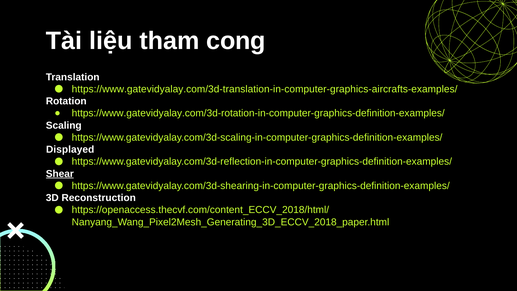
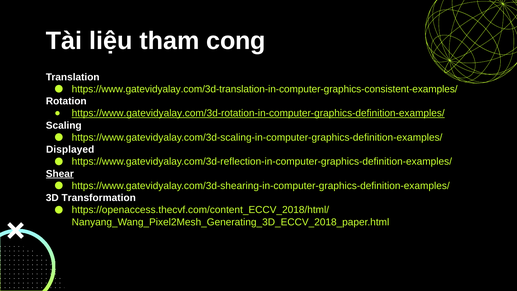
https://www.gatevidyalay.com/3d-translation-in-computer-graphics-aircrafts-examples/: https://www.gatevidyalay.com/3d-translation-in-computer-graphics-aircrafts-examples/ -> https://www.gatevidyalay.com/3d-translation-in-computer-graphics-consistent-examples/
https://www.gatevidyalay.com/3d-rotation-in-computer-graphics-definition-examples/ underline: none -> present
Reconstruction: Reconstruction -> Transformation
